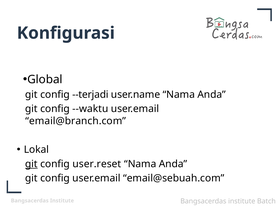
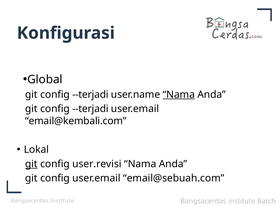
Nama at (179, 95) underline: none -> present
--waktu at (90, 109): --waktu -> --terjadi
email@branch.com: email@branch.com -> email@kembali.com
user.reset: user.reset -> user.revisi
